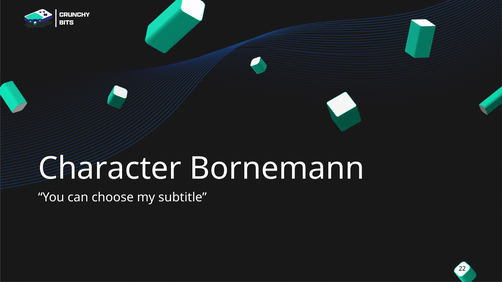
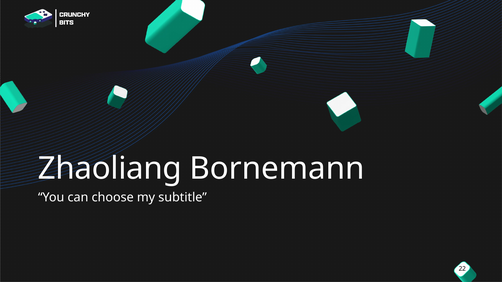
Character: Character -> Zhaoliang
